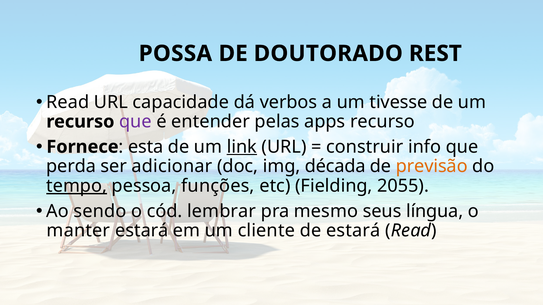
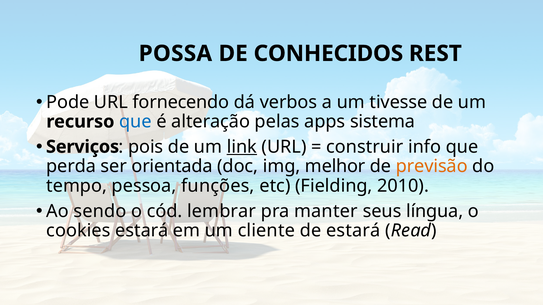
DOUTORADO: DOUTORADO -> CONHECIDOS
Read at (68, 102): Read -> Pode
capacidade: capacidade -> fornecendo
que at (135, 122) colour: purple -> blue
entender: entender -> alteração
apps recurso: recurso -> sistema
Fornece: Fornece -> Serviços
esta: esta -> pois
adicionar: adicionar -> orientada
década: década -> melhor
tempo underline: present -> none
2055: 2055 -> 2010
mesmo: mesmo -> manter
manter: manter -> cookies
